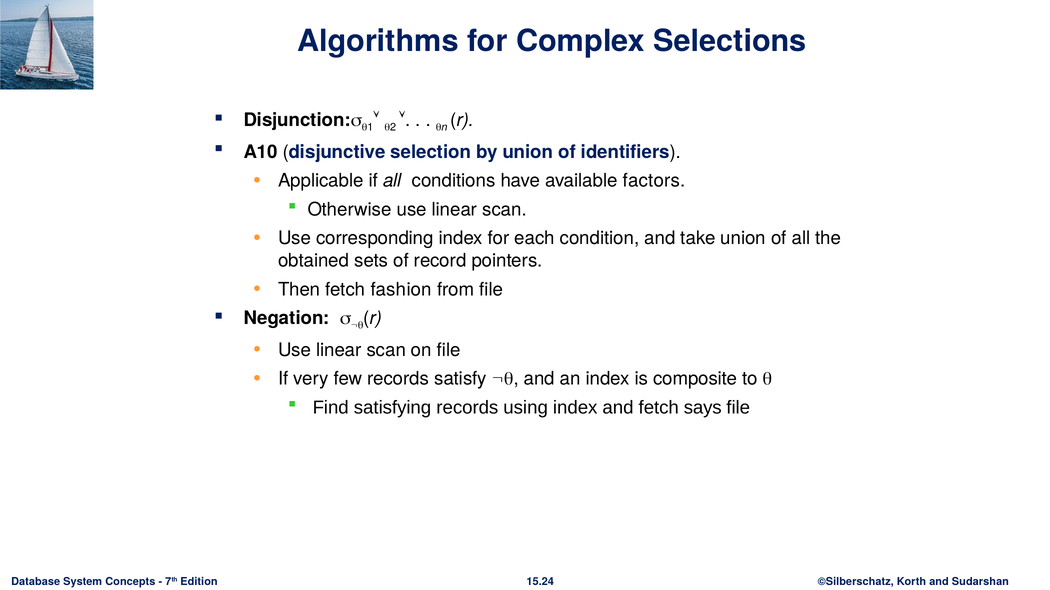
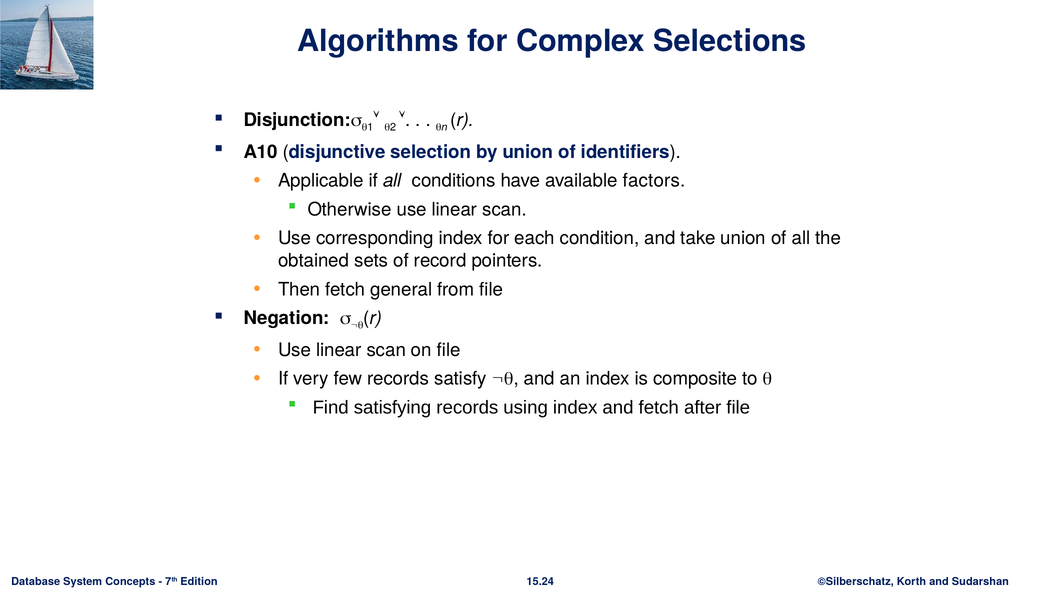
fashion: fashion -> general
says: says -> after
